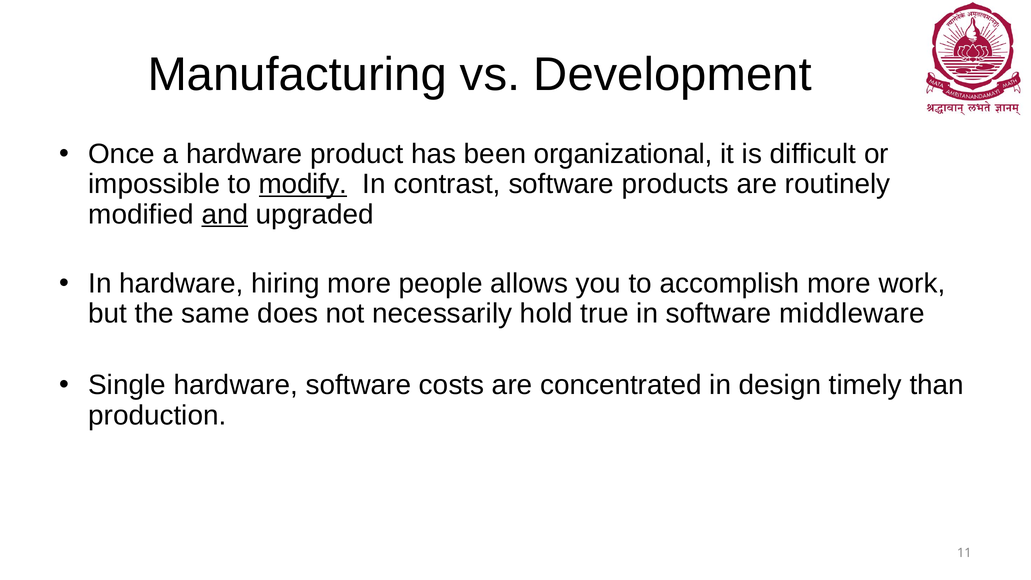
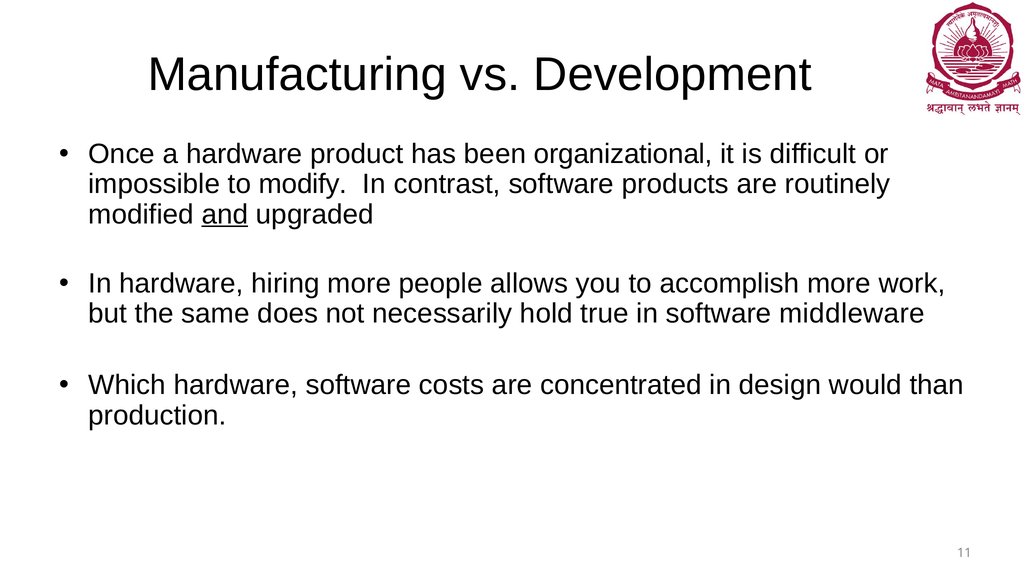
modify underline: present -> none
Single: Single -> Which
timely: timely -> would
